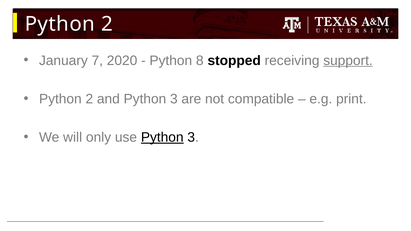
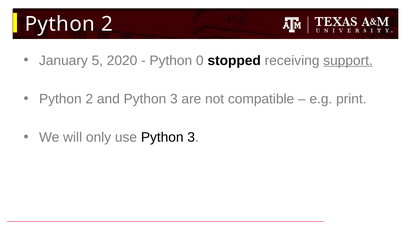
7: 7 -> 5
8: 8 -> 0
Python at (162, 137) underline: present -> none
